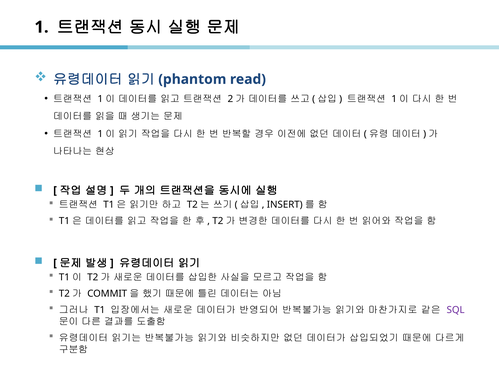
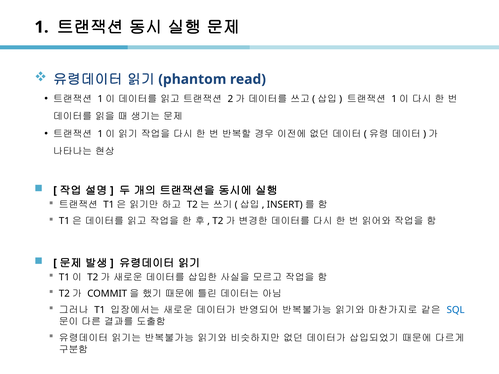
SQL colour: purple -> blue
